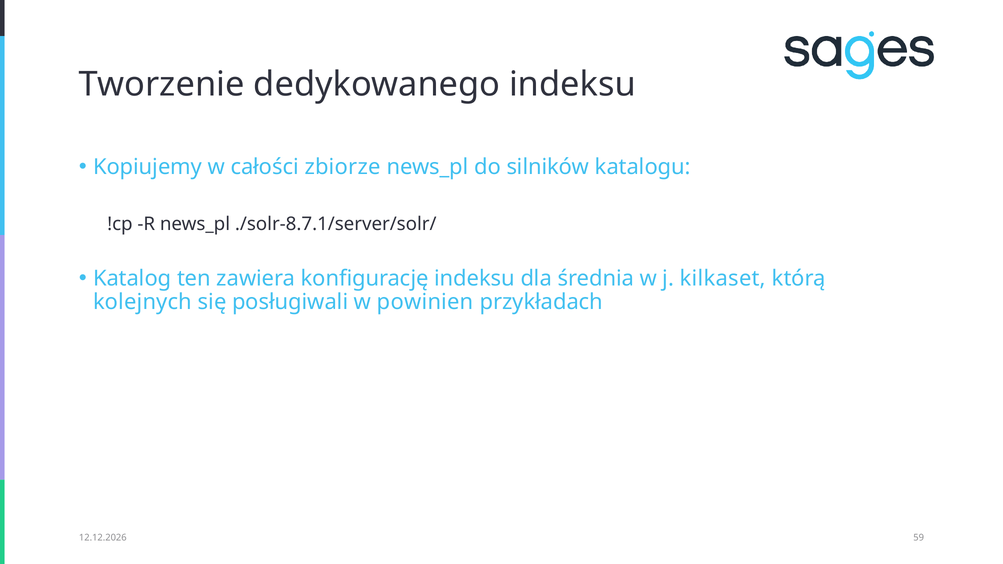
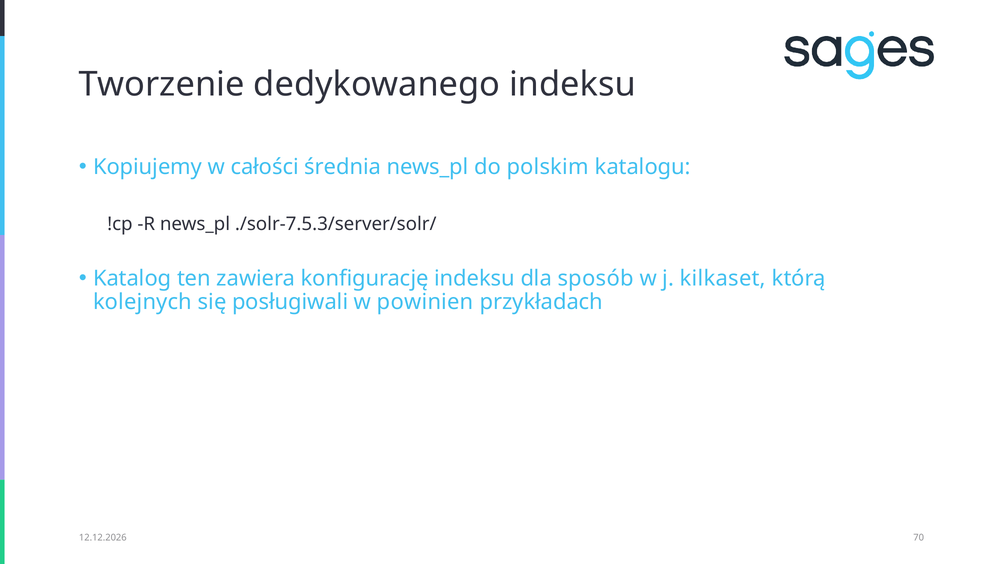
zbiorze: zbiorze -> średnia
silników: silników -> polskim
./solr-8.7.1/server/solr/: ./solr-8.7.1/server/solr/ -> ./solr-7.5.3/server/solr/
średnia: średnia -> sposób
59: 59 -> 70
